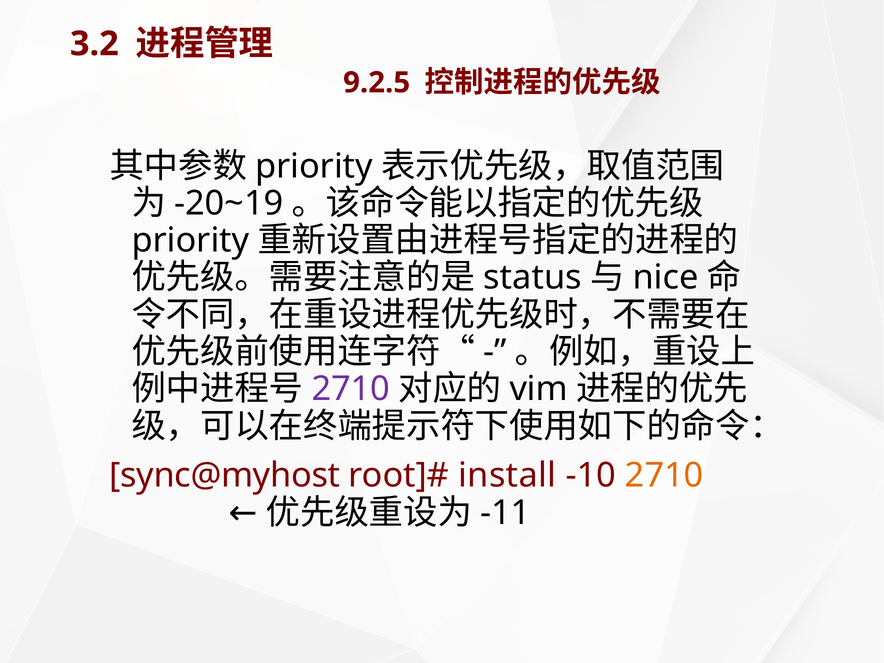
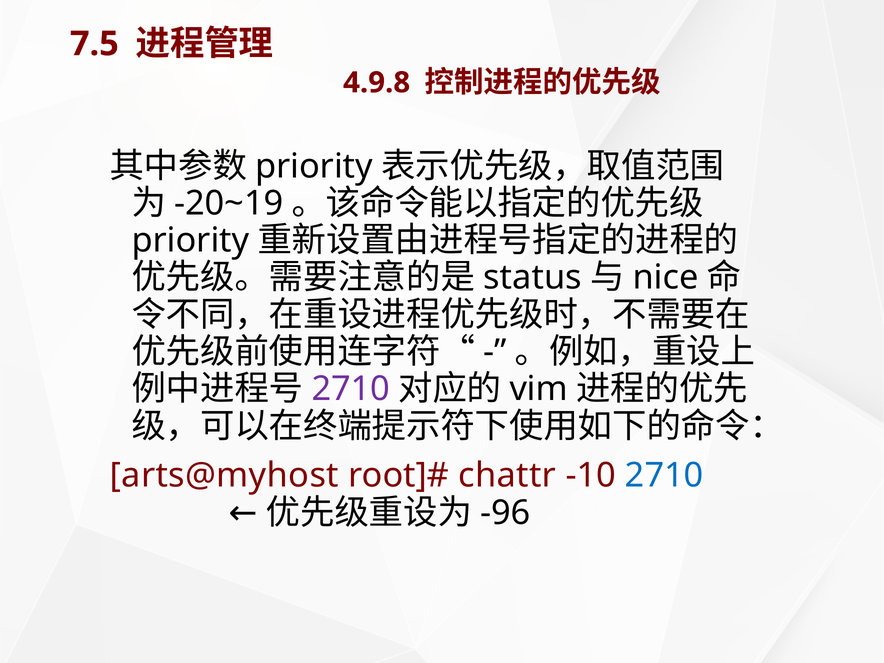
3.2: 3.2 -> 7.5
9.2.5: 9.2.5 -> 4.9.8
sync@myhost: sync@myhost -> arts@myhost
install: install -> chattr
2710 at (664, 476) colour: orange -> blue
-11: -11 -> -96
